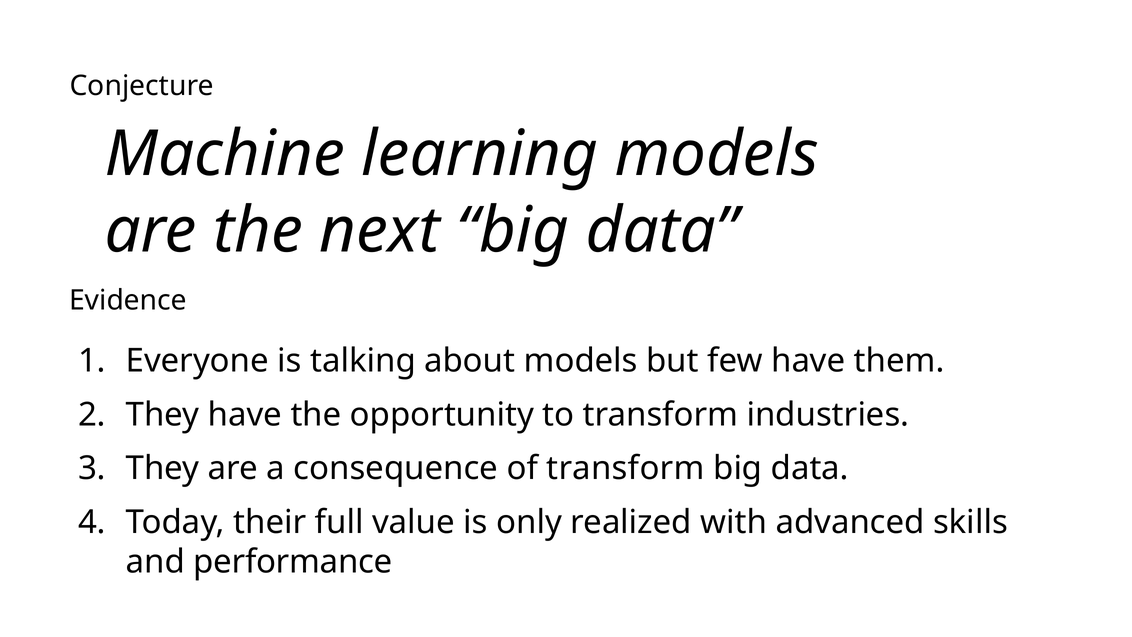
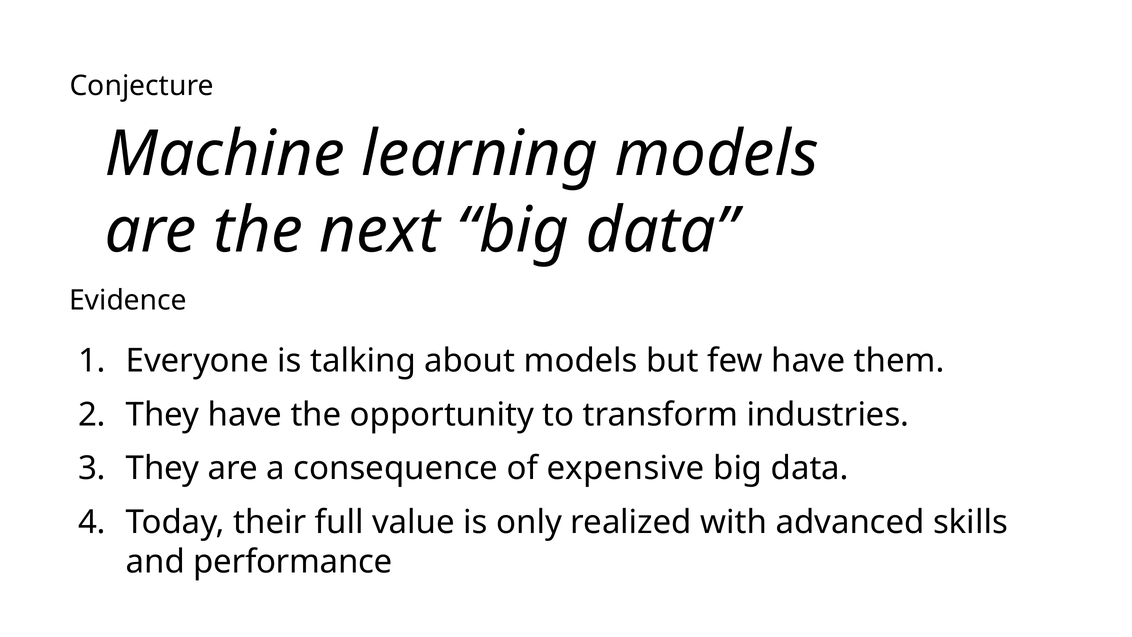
of transform: transform -> expensive
